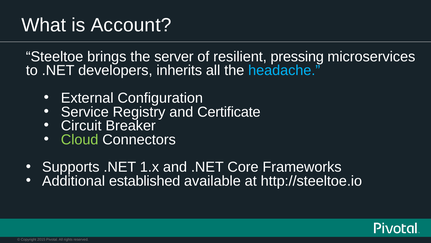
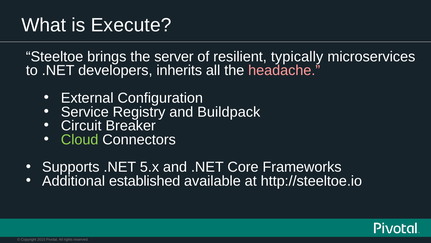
Account: Account -> Execute
pressing: pressing -> typically
headache colour: light blue -> pink
Certificate: Certificate -> Buildpack
1.x: 1.x -> 5.x
